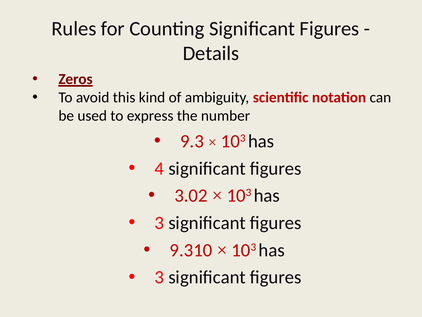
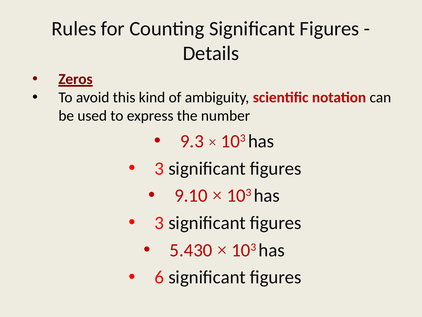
4 at (159, 168): 4 -> 3
3.02: 3.02 -> 9.10
9.310: 9.310 -> 5.430
3 at (159, 277): 3 -> 6
